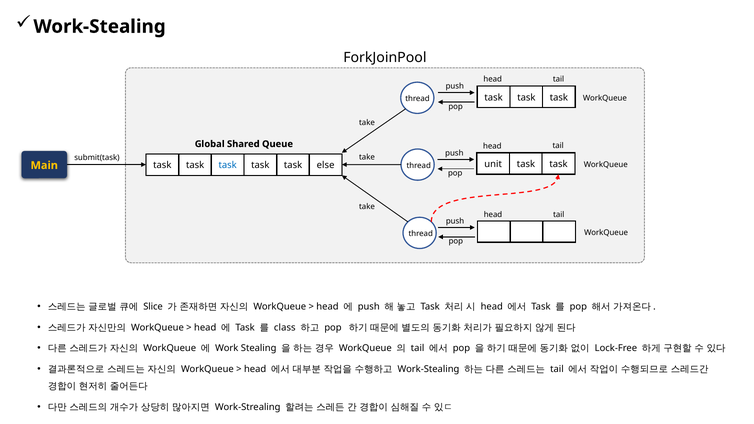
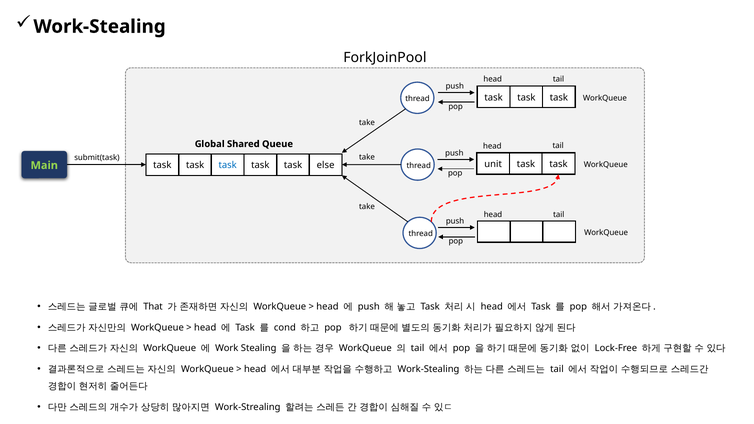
Main colour: yellow -> light green
Slice: Slice -> That
class: class -> cond
